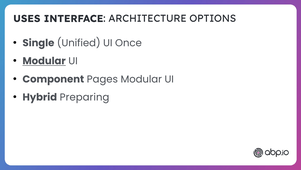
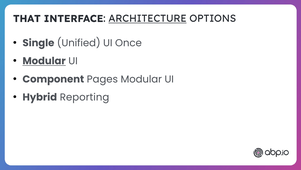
USES: USES -> THAT
ARCHITECTURE underline: none -> present
Preparing: Preparing -> Reporting
